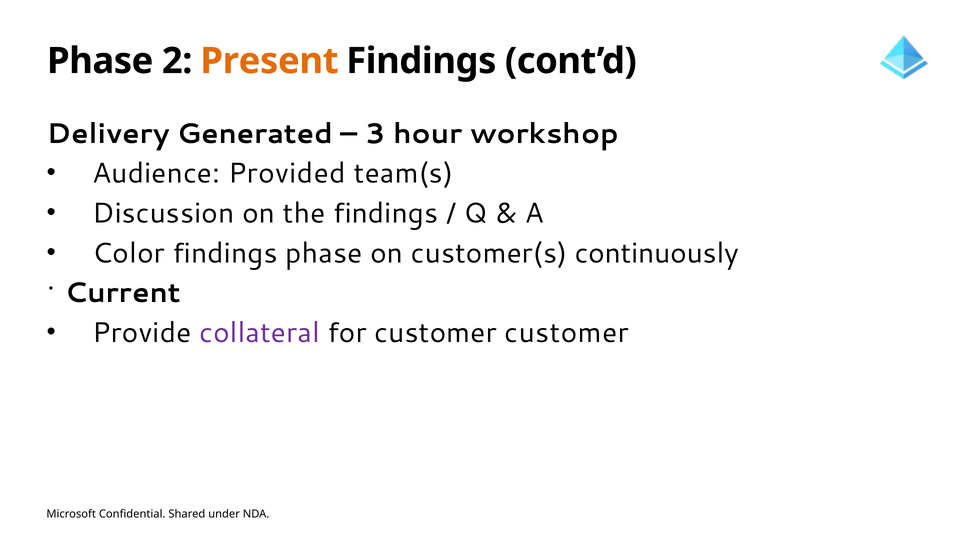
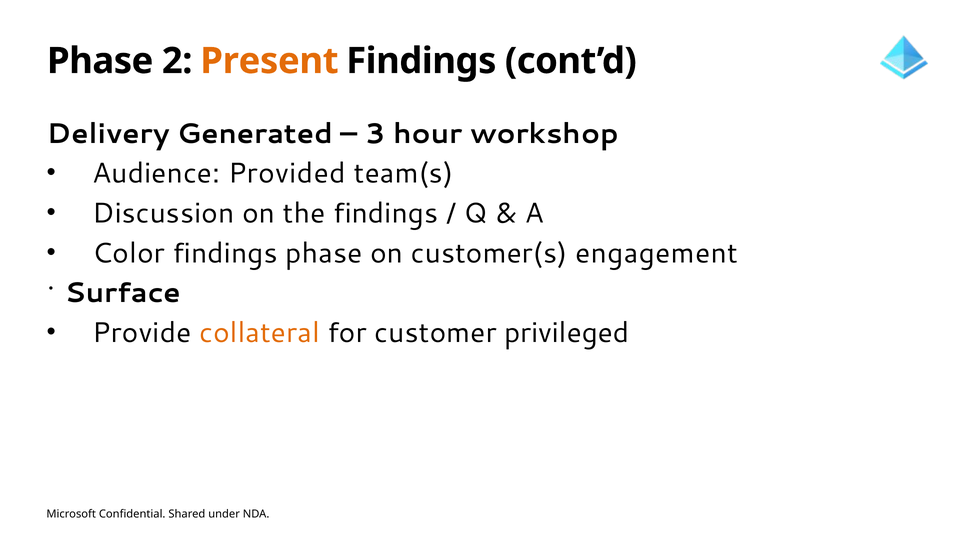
continuously: continuously -> engagement
Current: Current -> Surface
collateral colour: purple -> orange
customer customer: customer -> privileged
